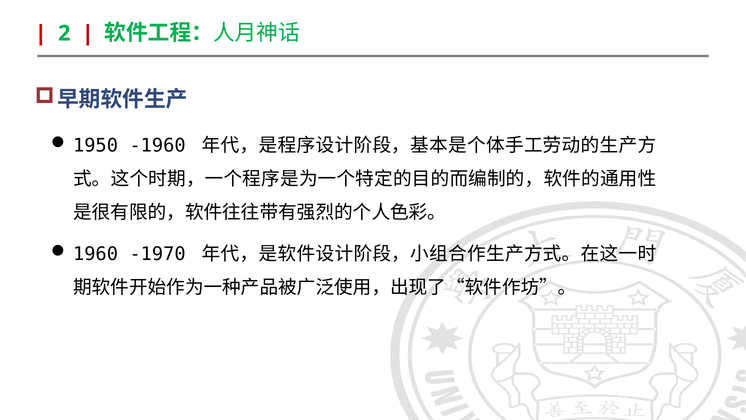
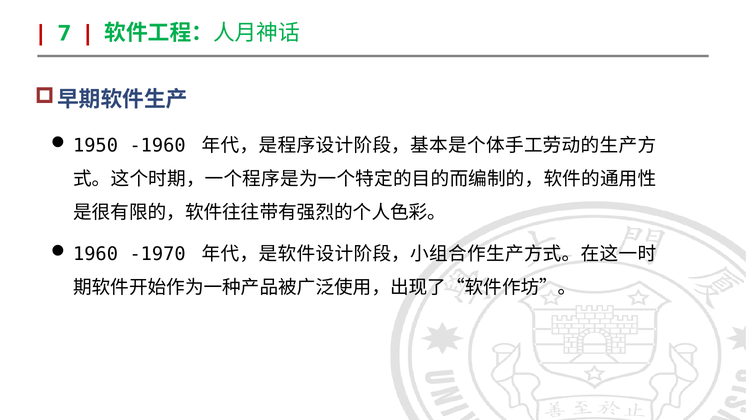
2: 2 -> 7
